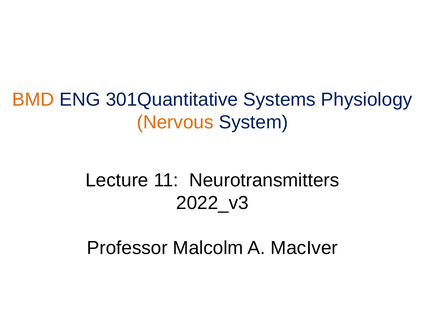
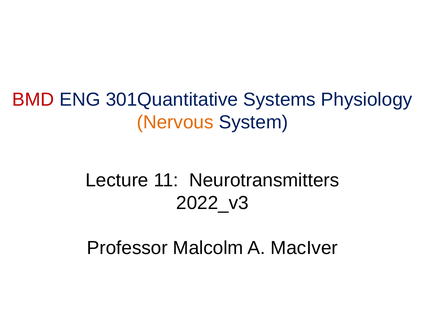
BMD colour: orange -> red
